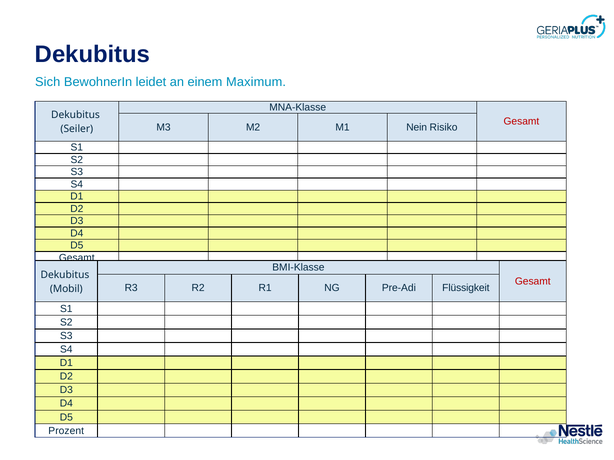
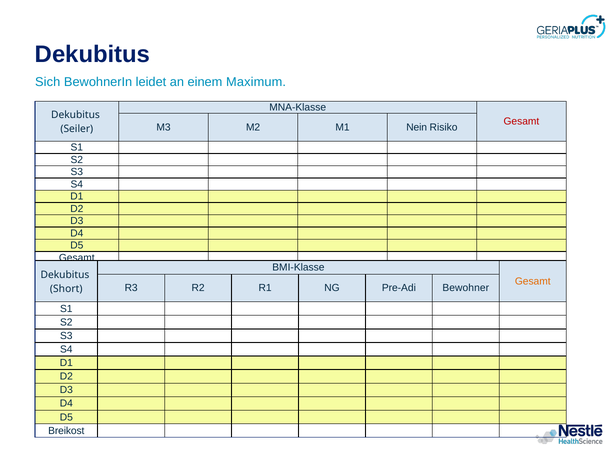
Gesamt at (533, 282) colour: red -> orange
Flüssigkeit: Flüssigkeit -> Bewohner
Mobil: Mobil -> Short
Prozent: Prozent -> Breikost
